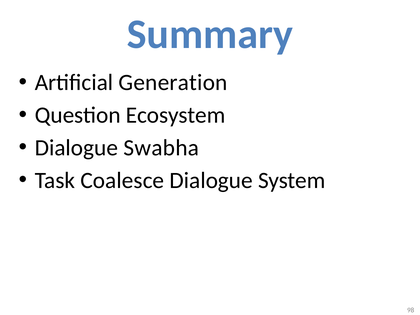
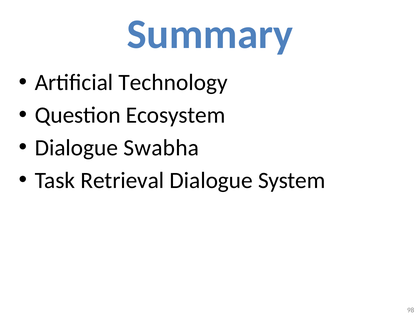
Generation: Generation -> Technology
Coalesce: Coalesce -> Retrieval
